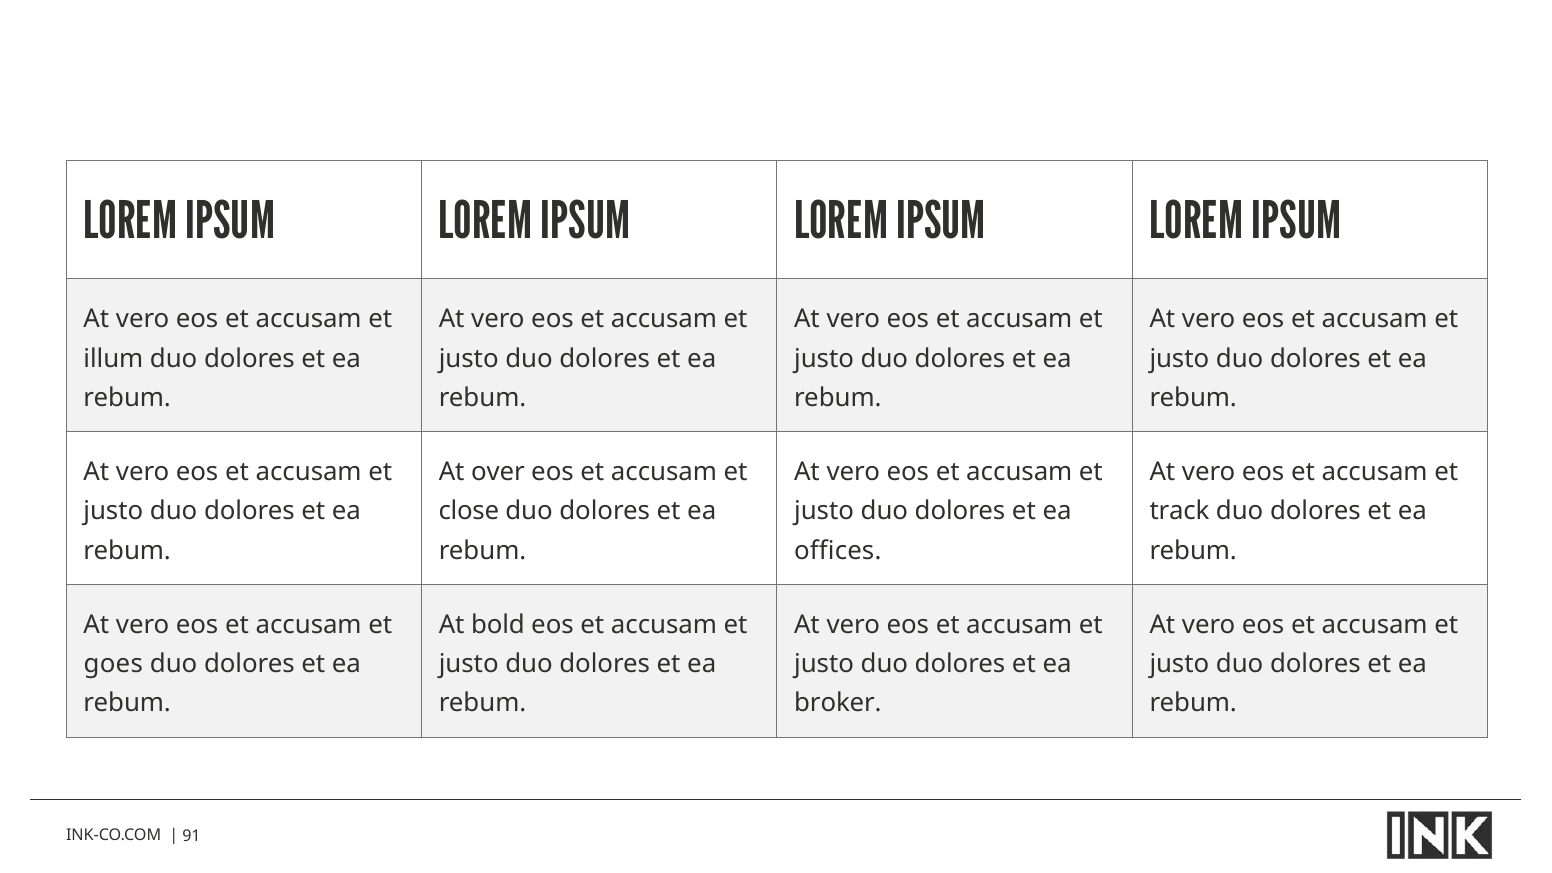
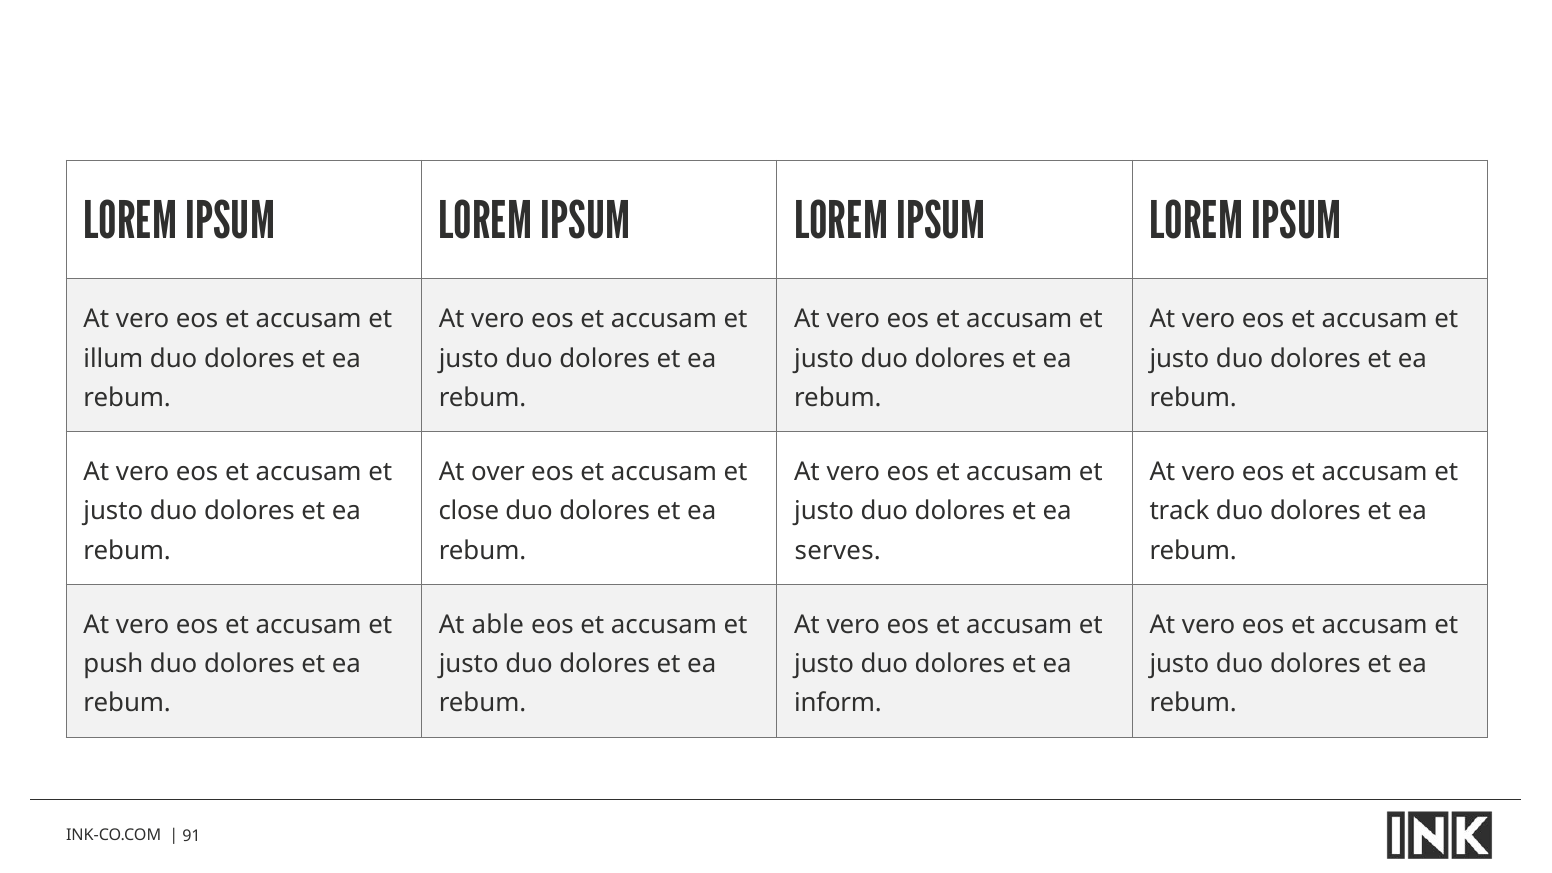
offices: offices -> serves
bold: bold -> able
goes: goes -> push
broker: broker -> inform
